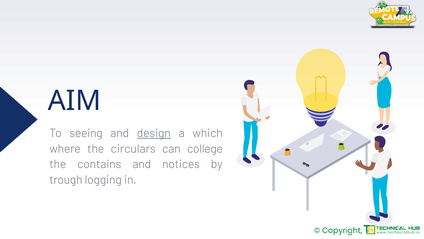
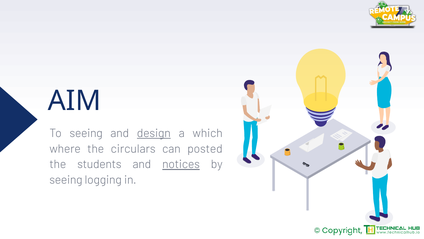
college: college -> posted
contains: contains -> students
notices underline: none -> present
trough at (66, 180): trough -> seeing
